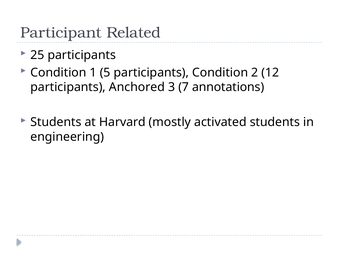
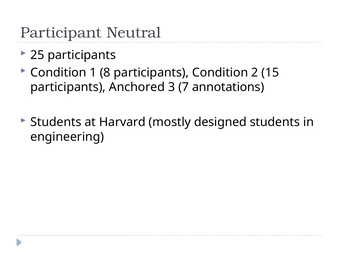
Related: Related -> Neutral
5: 5 -> 8
12: 12 -> 15
activated: activated -> designed
